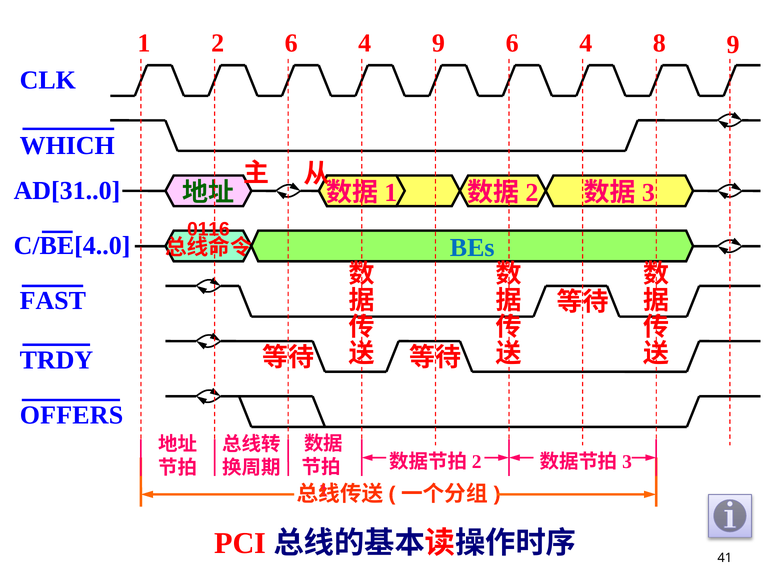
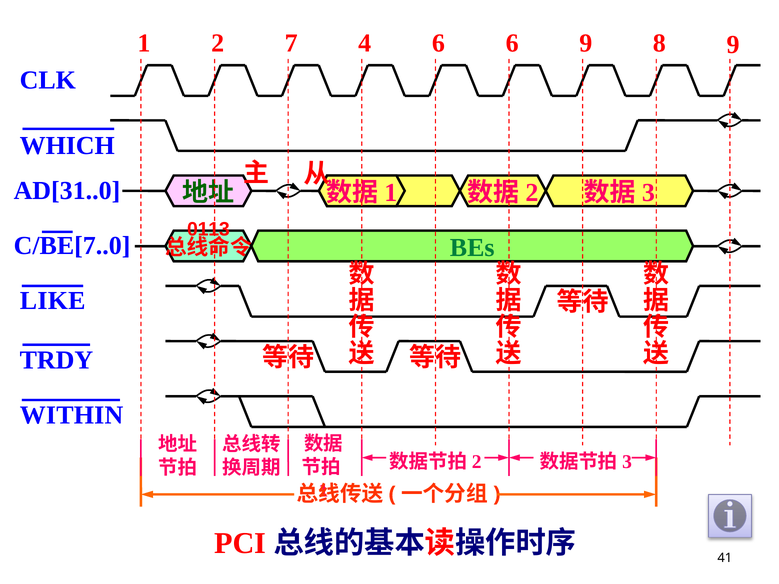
2 6: 6 -> 7
4 9: 9 -> 6
4 at (586, 43): 4 -> 9
0116: 0116 -> 0113
C/BE[4..0: C/BE[4..0 -> C/BE[7..0
BEs colour: blue -> green
FAST: FAST -> LIKE
OFFERS: OFFERS -> WITHIN
